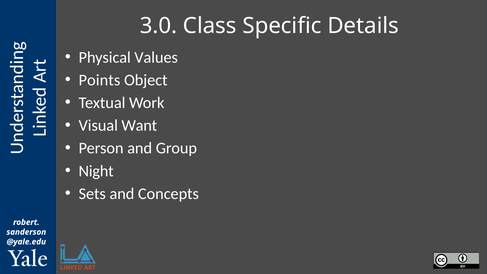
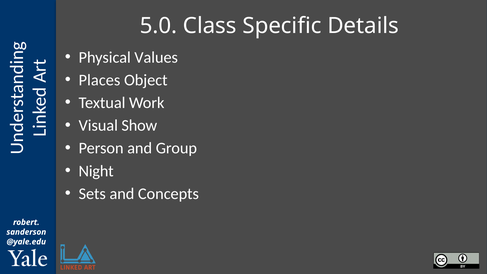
3.0: 3.0 -> 5.0
Points: Points -> Places
Want: Want -> Show
